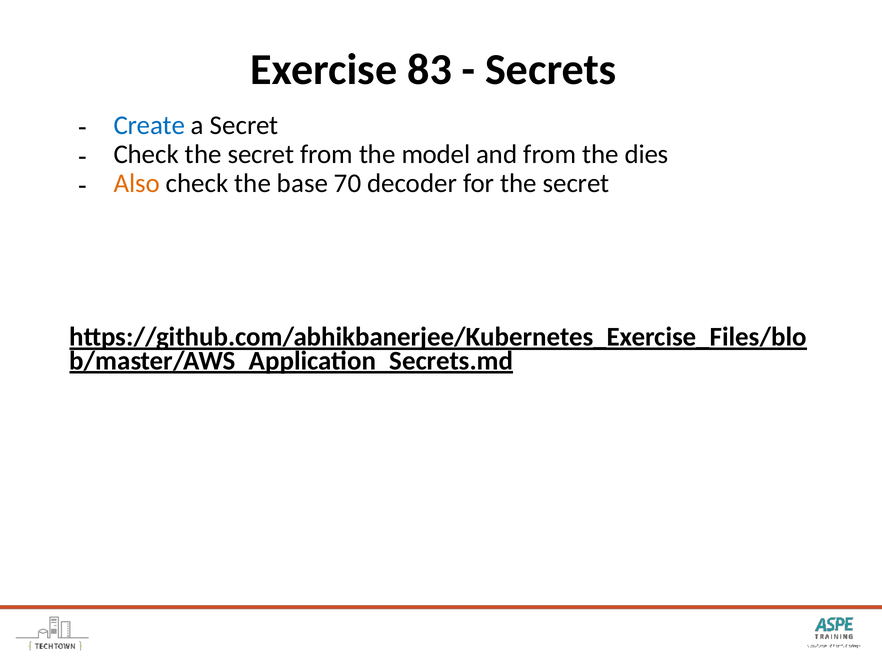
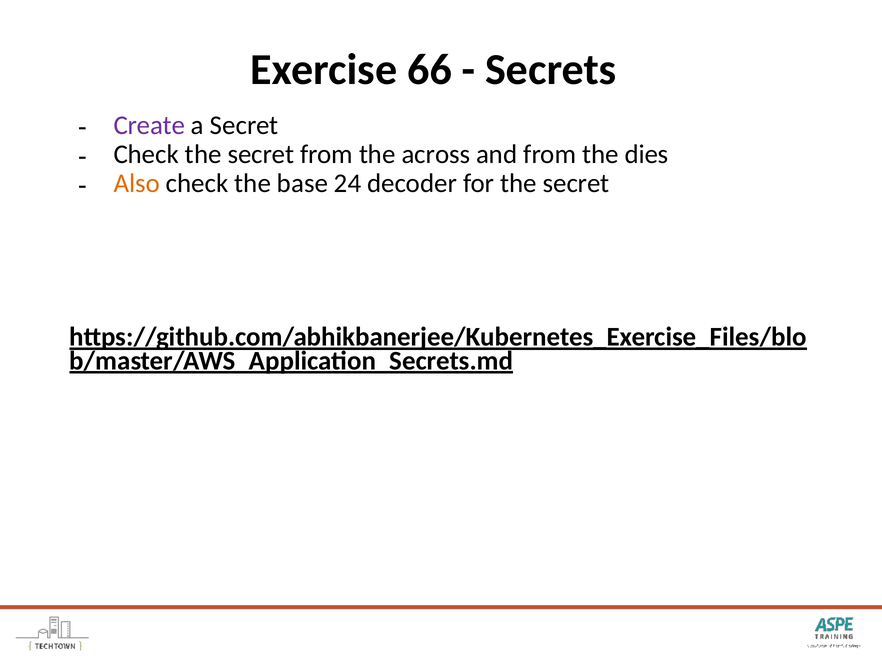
83: 83 -> 66
Create colour: blue -> purple
model: model -> across
70: 70 -> 24
